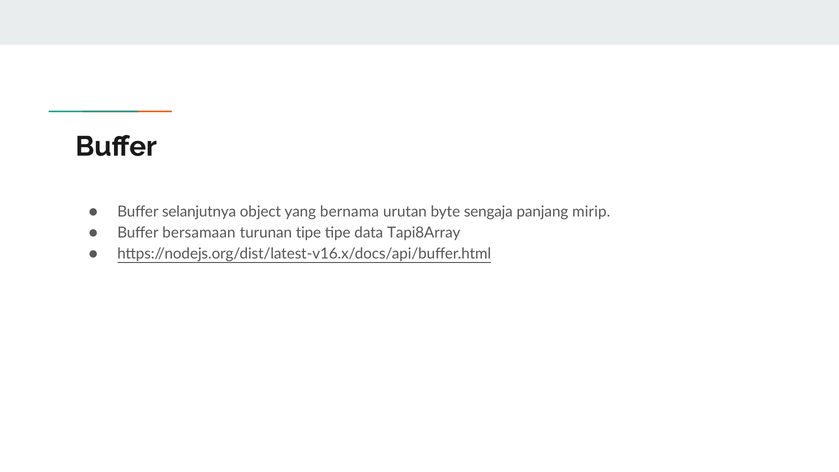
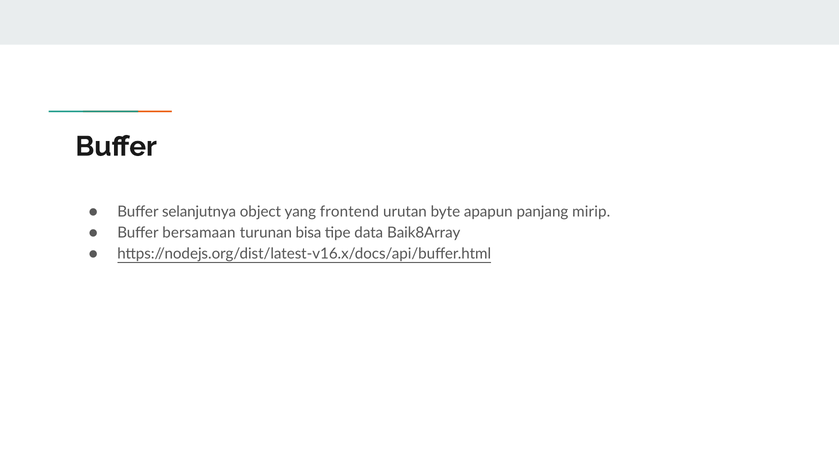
bernama: bernama -> frontend
sengaja: sengaja -> apapun
turunan tipe: tipe -> bisa
Tapi8Array: Tapi8Array -> Baik8Array
